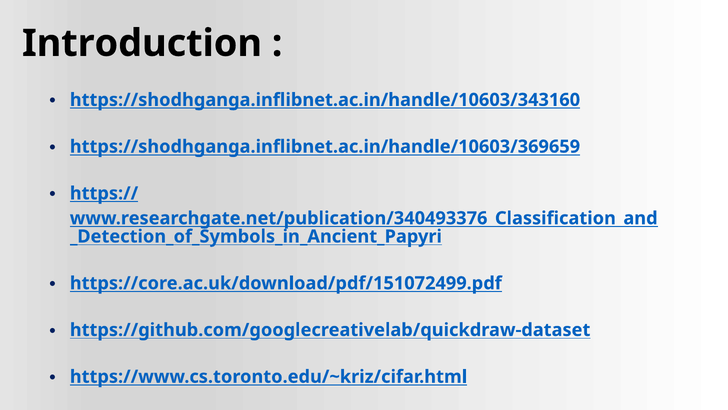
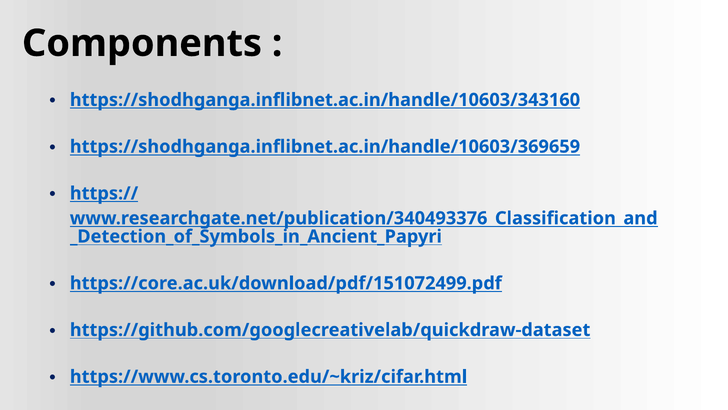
Introduction: Introduction -> Components
